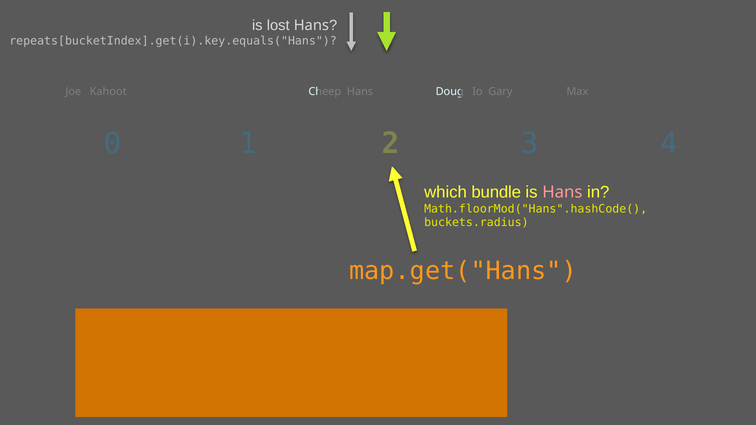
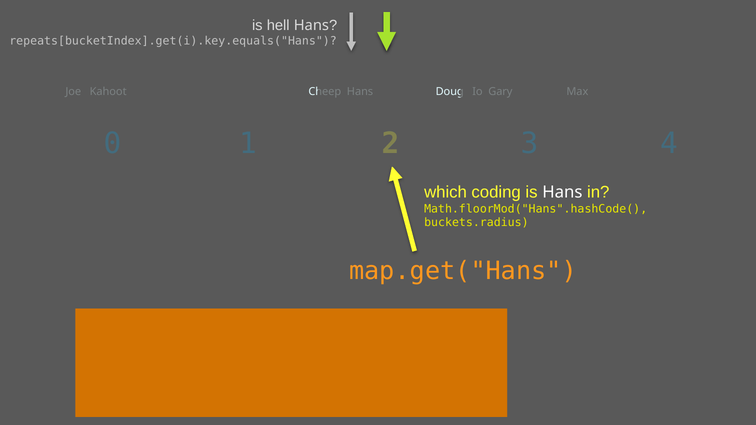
lost: lost -> hell
bundle: bundle -> coding
Hans at (562, 192) colour: pink -> white
